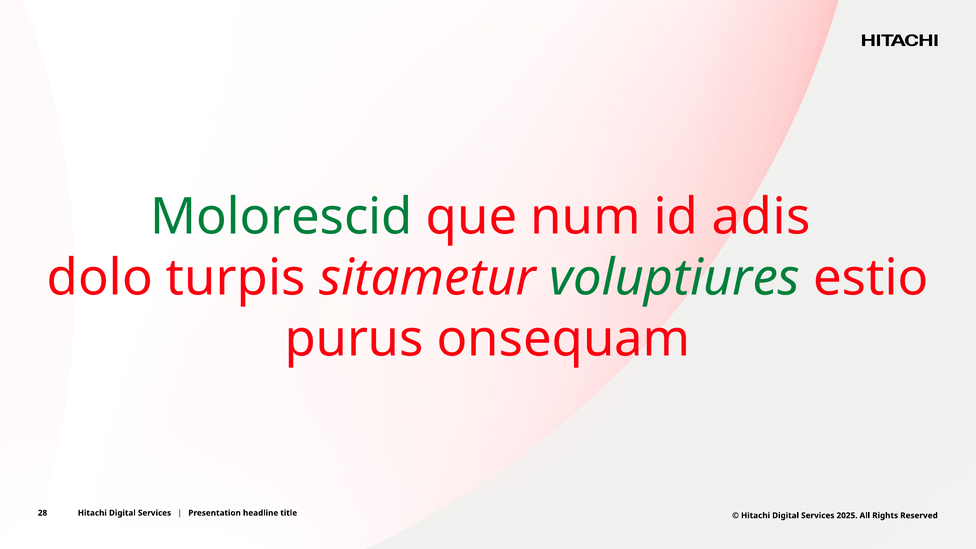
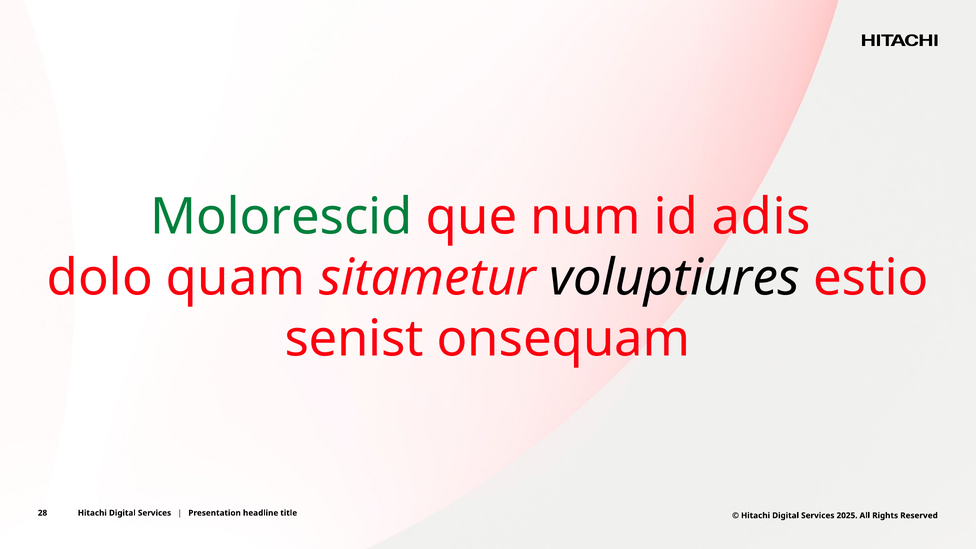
turpis: turpis -> quam
voluptiures colour: green -> black
purus: purus -> senist
